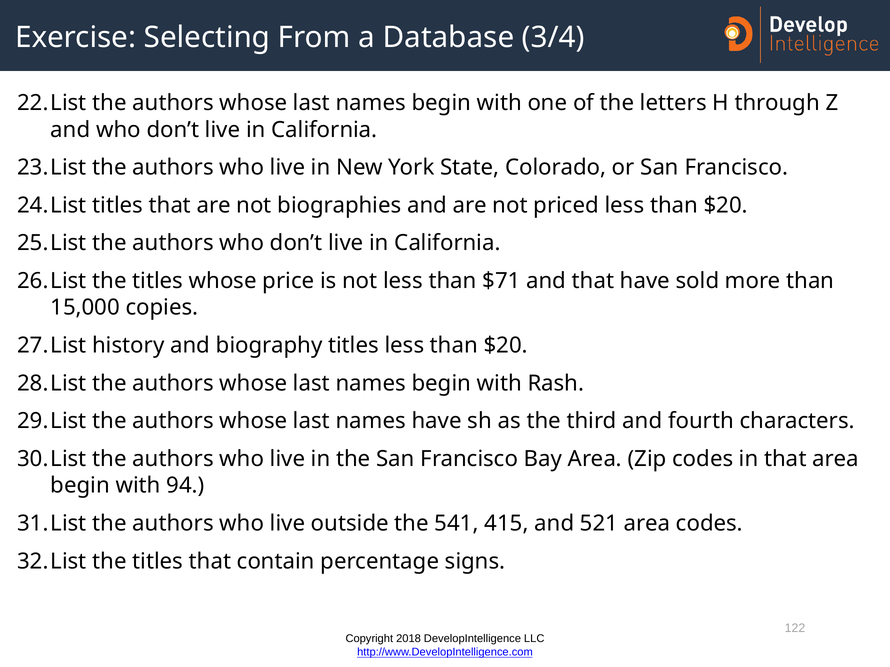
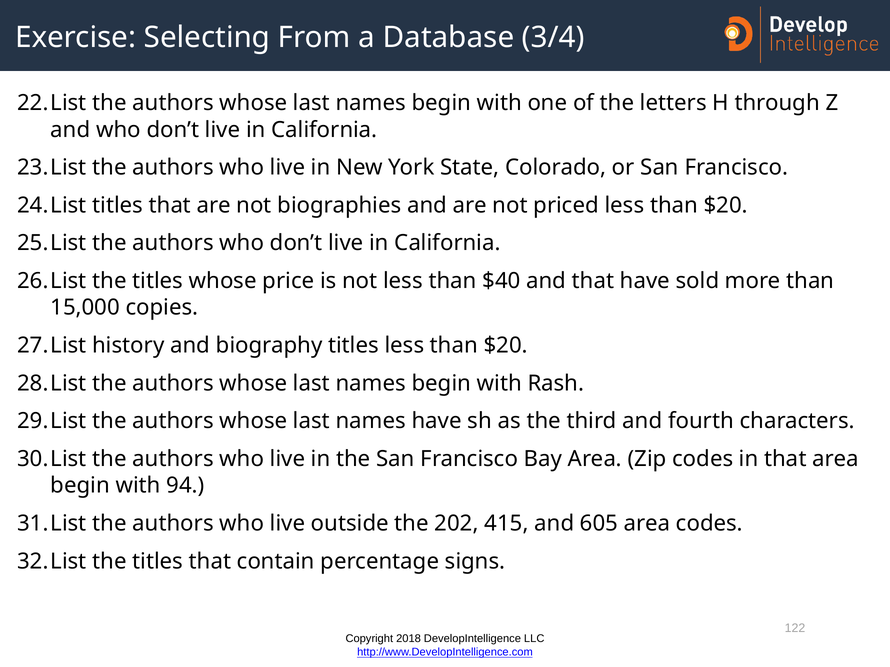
$71: $71 -> $40
541: 541 -> 202
521: 521 -> 605
